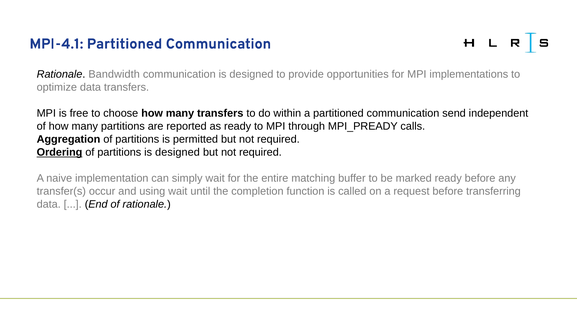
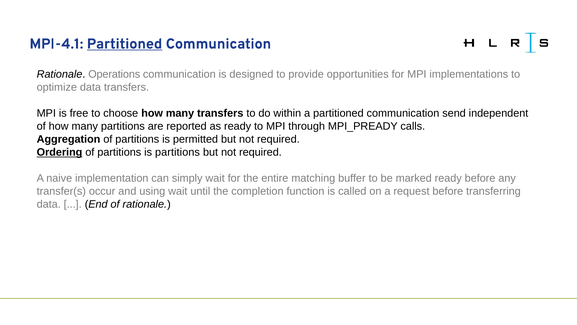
Partitioned at (125, 44) underline: none -> present
Bandwidth: Bandwidth -> Operations
partitions is designed: designed -> partitions
